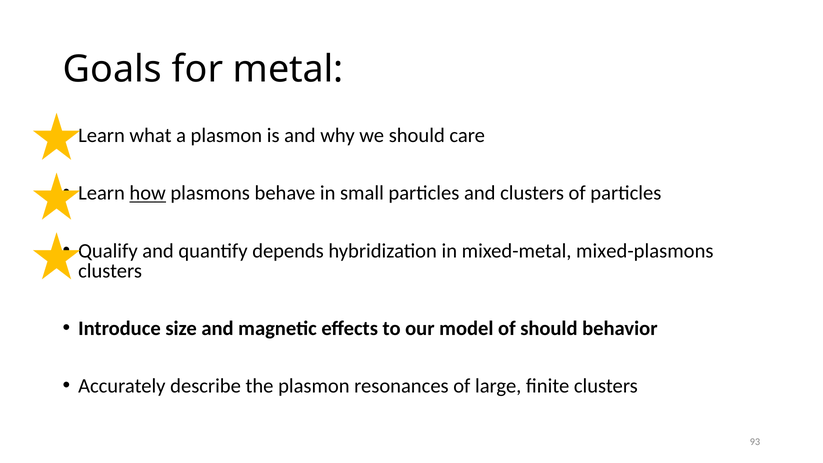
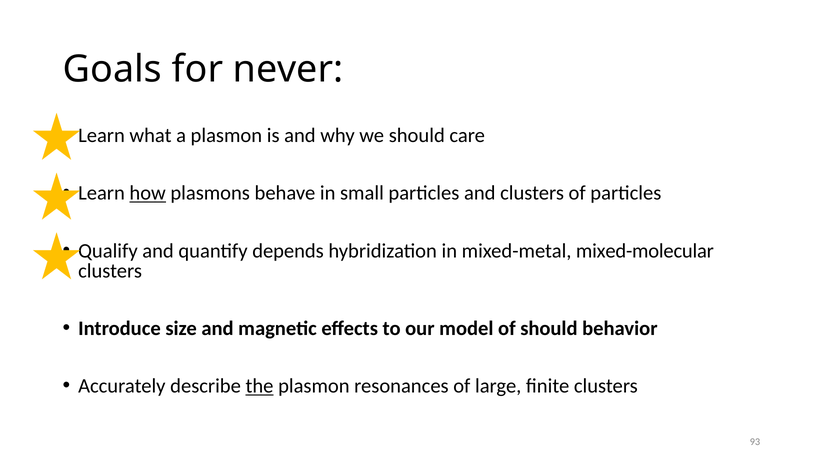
metal: metal -> never
mixed-plasmons: mixed-plasmons -> mixed-molecular
the underline: none -> present
